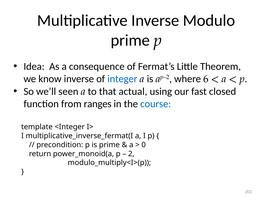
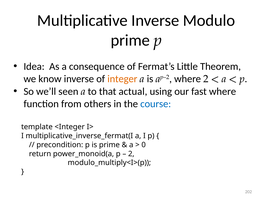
integer colour: blue -> orange
where 6: 6 -> 2
fast closed: closed -> where
ranges: ranges -> others
